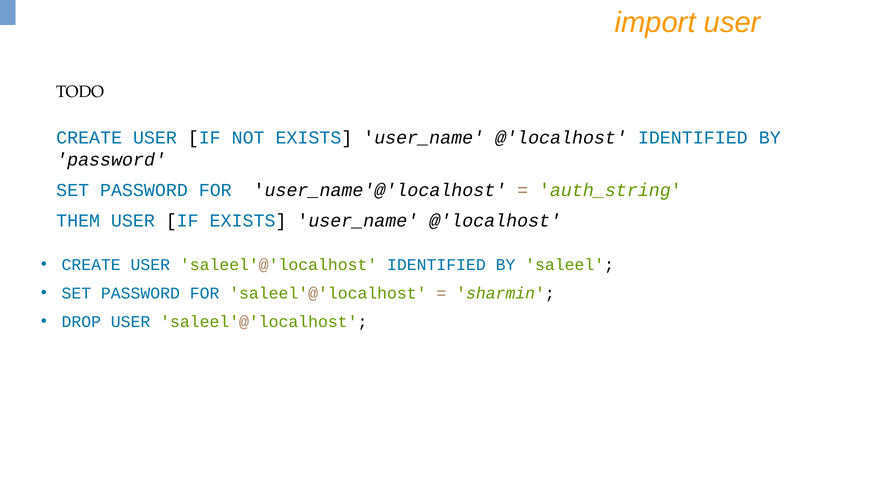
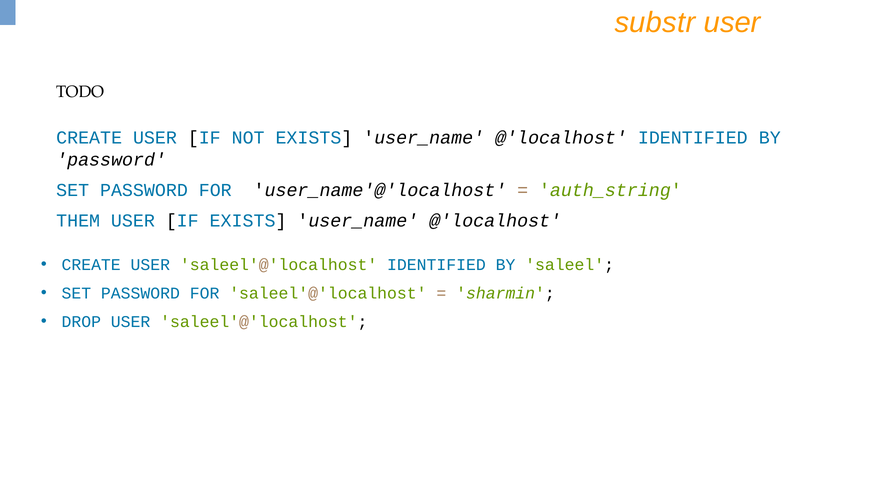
import: import -> substr
